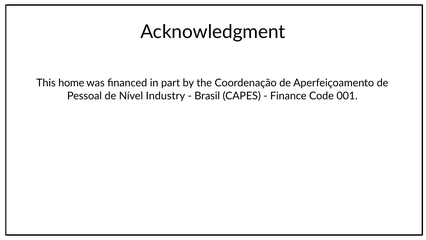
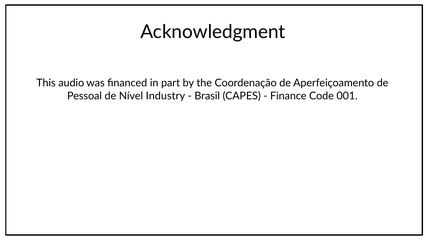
home: home -> audio
